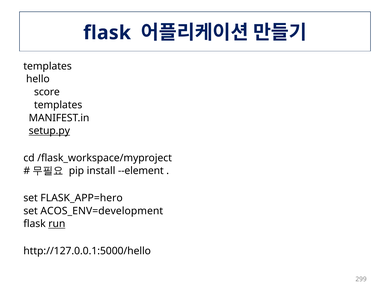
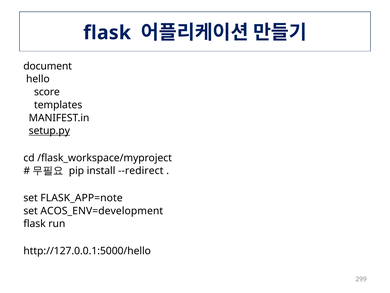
templates at (48, 66): templates -> document
--element: --element -> --redirect
FLASK_APP=hero: FLASK_APP=hero -> FLASK_APP=note
run underline: present -> none
